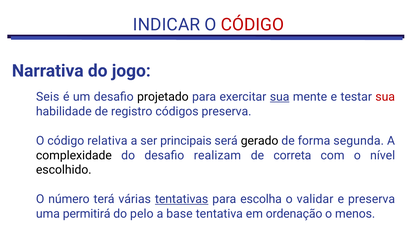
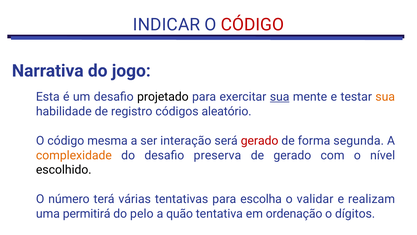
Seis: Seis -> Esta
sua at (385, 97) colour: red -> orange
códigos preserva: preserva -> aleatório
relativa: relativa -> mesma
principais: principais -> interação
gerado at (260, 140) colour: black -> red
complexidade colour: black -> orange
realizam: realizam -> preserva
de correta: correta -> gerado
tentativas underline: present -> none
e preserva: preserva -> realizam
base: base -> quão
menos: menos -> dígitos
